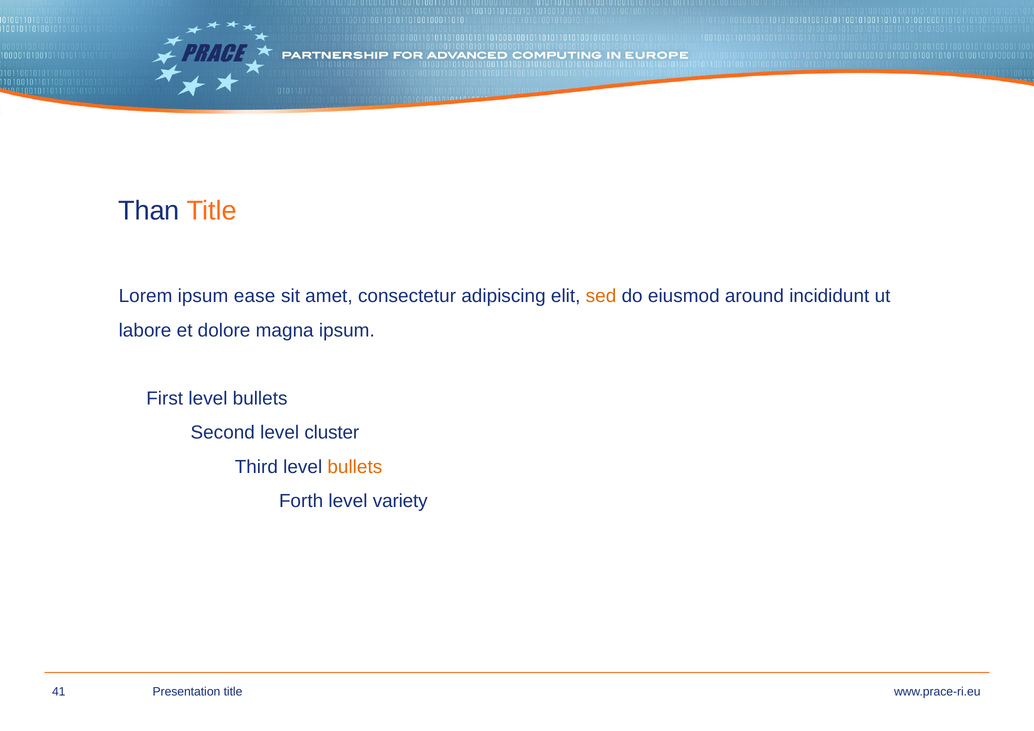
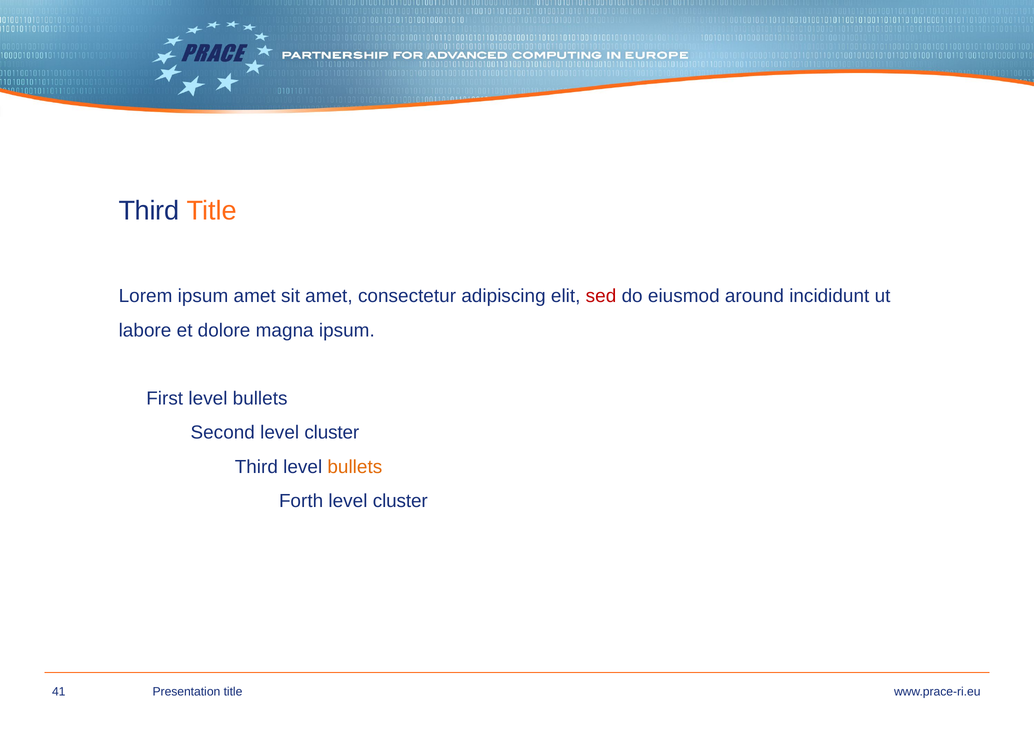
Than at (149, 211): Than -> Third
ipsum ease: ease -> amet
sed colour: orange -> red
Forth level variety: variety -> cluster
